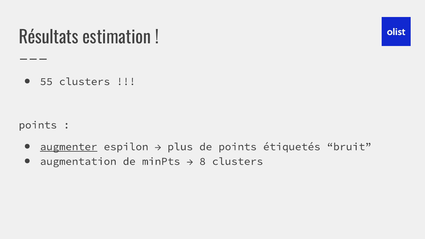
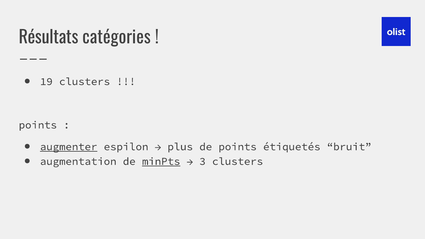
estimation: estimation -> catégories
55: 55 -> 19
minPts underline: none -> present
8: 8 -> 3
